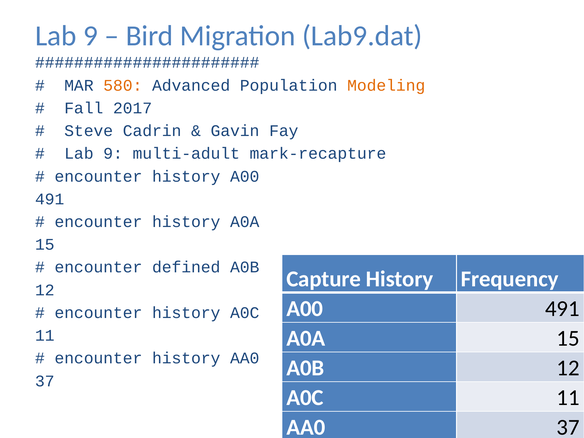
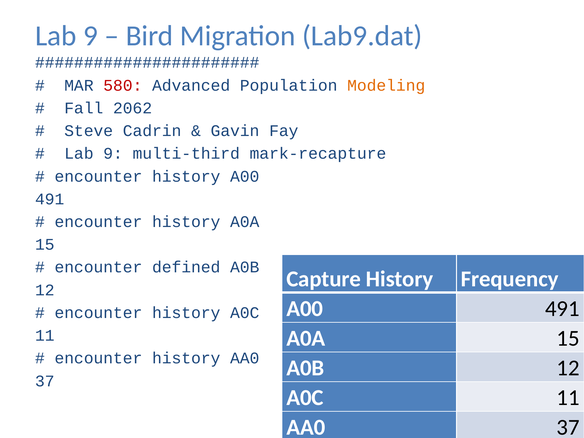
580 colour: orange -> red
2017: 2017 -> 2062
multi-adult: multi-adult -> multi-third
